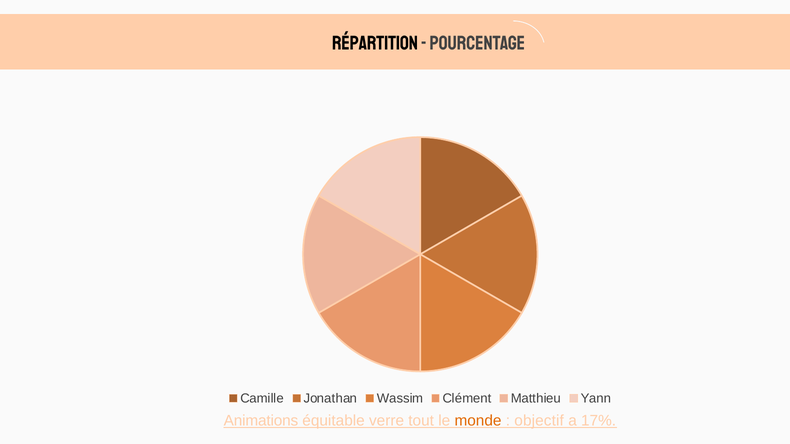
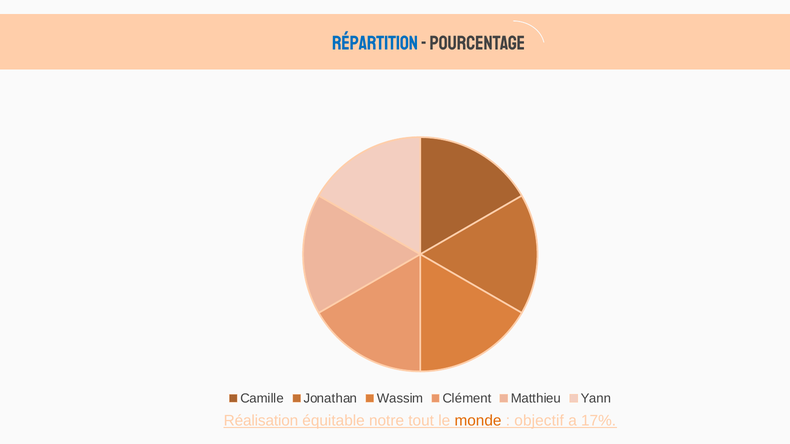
Répartition at (375, 43) colour: black -> blue
Animations: Animations -> Réalisation
verre: verre -> notre
